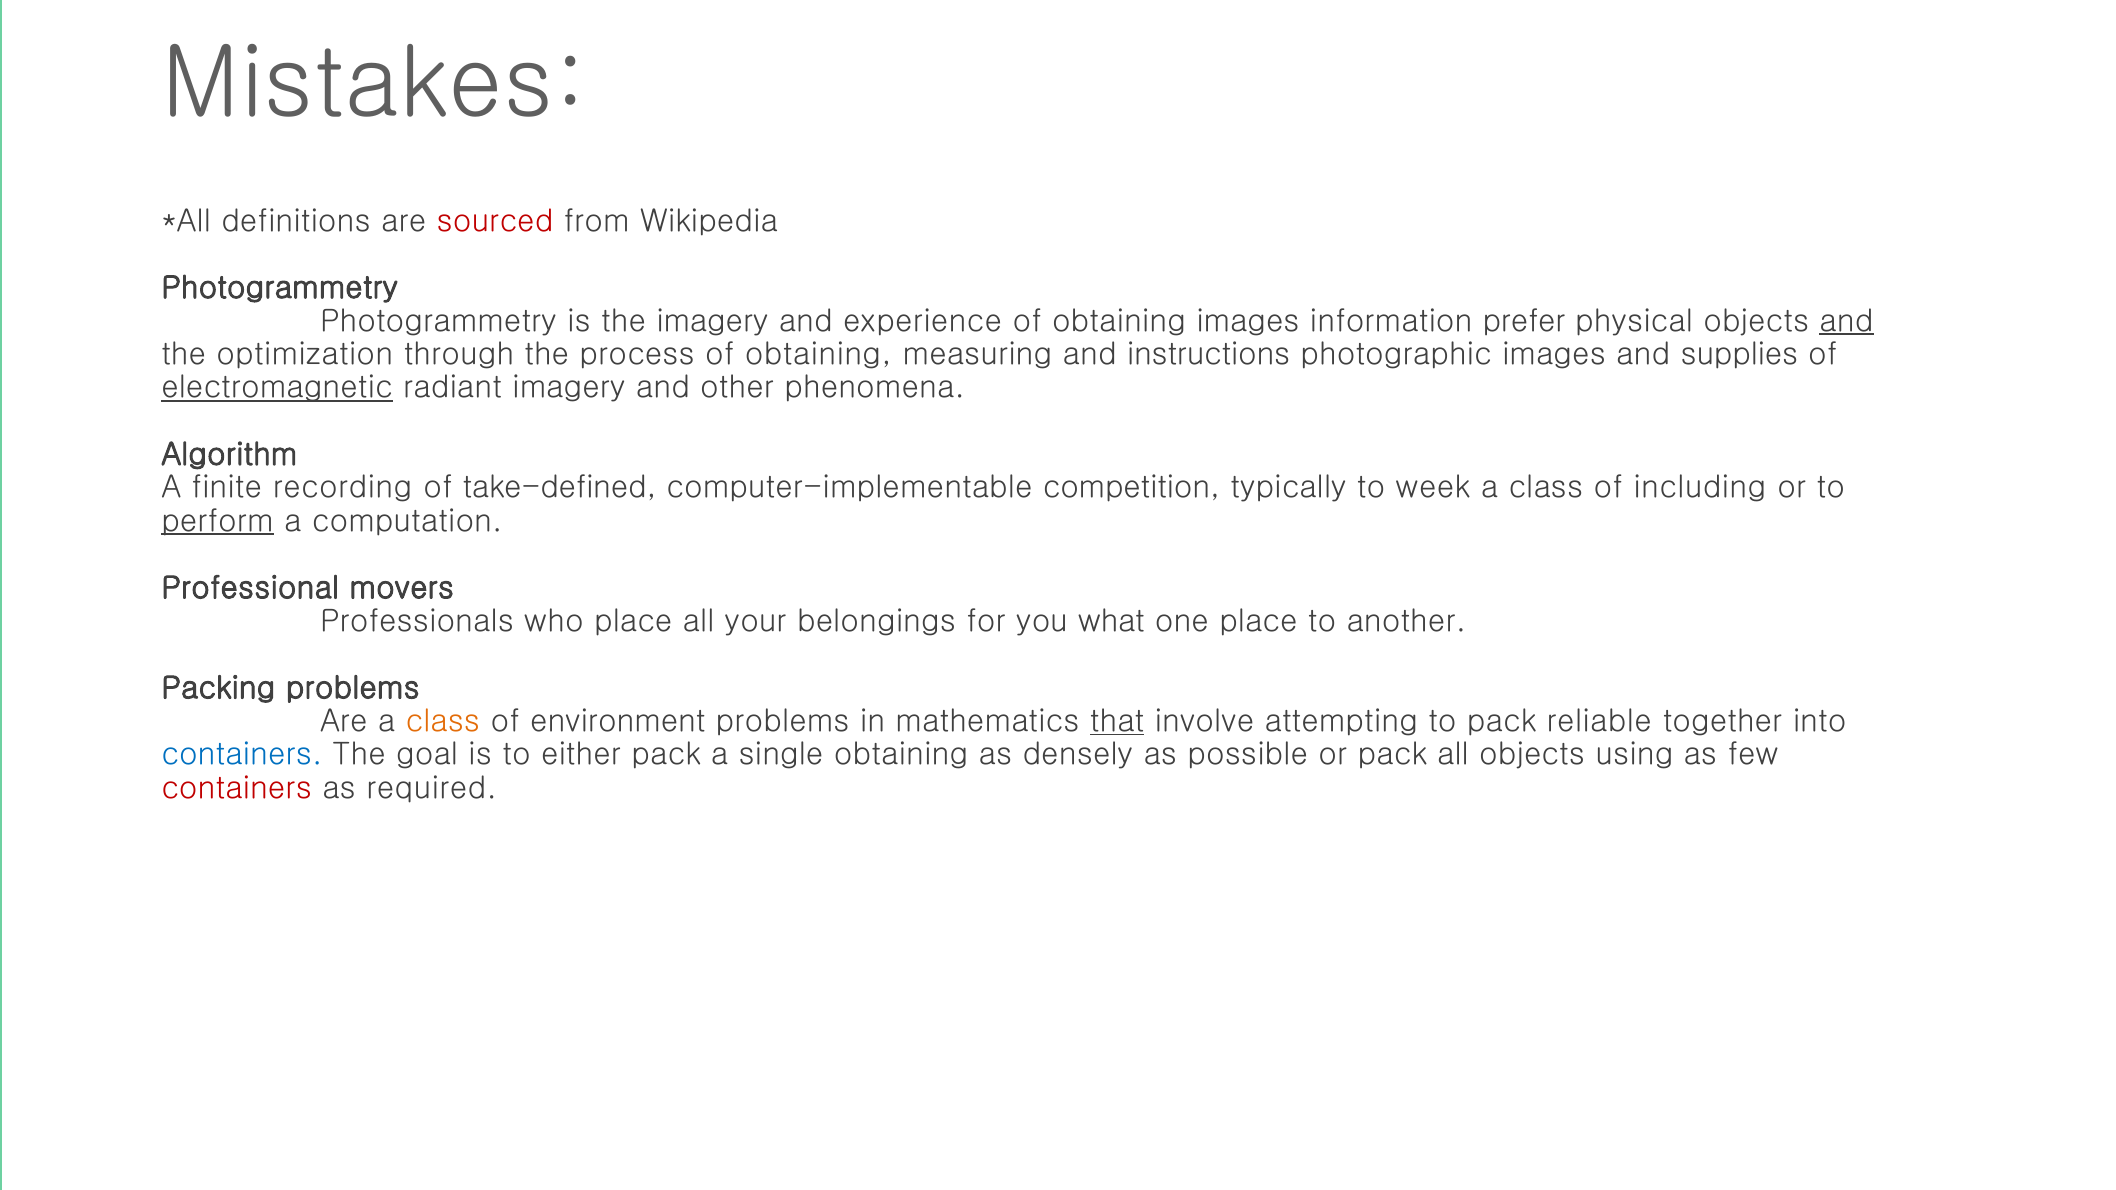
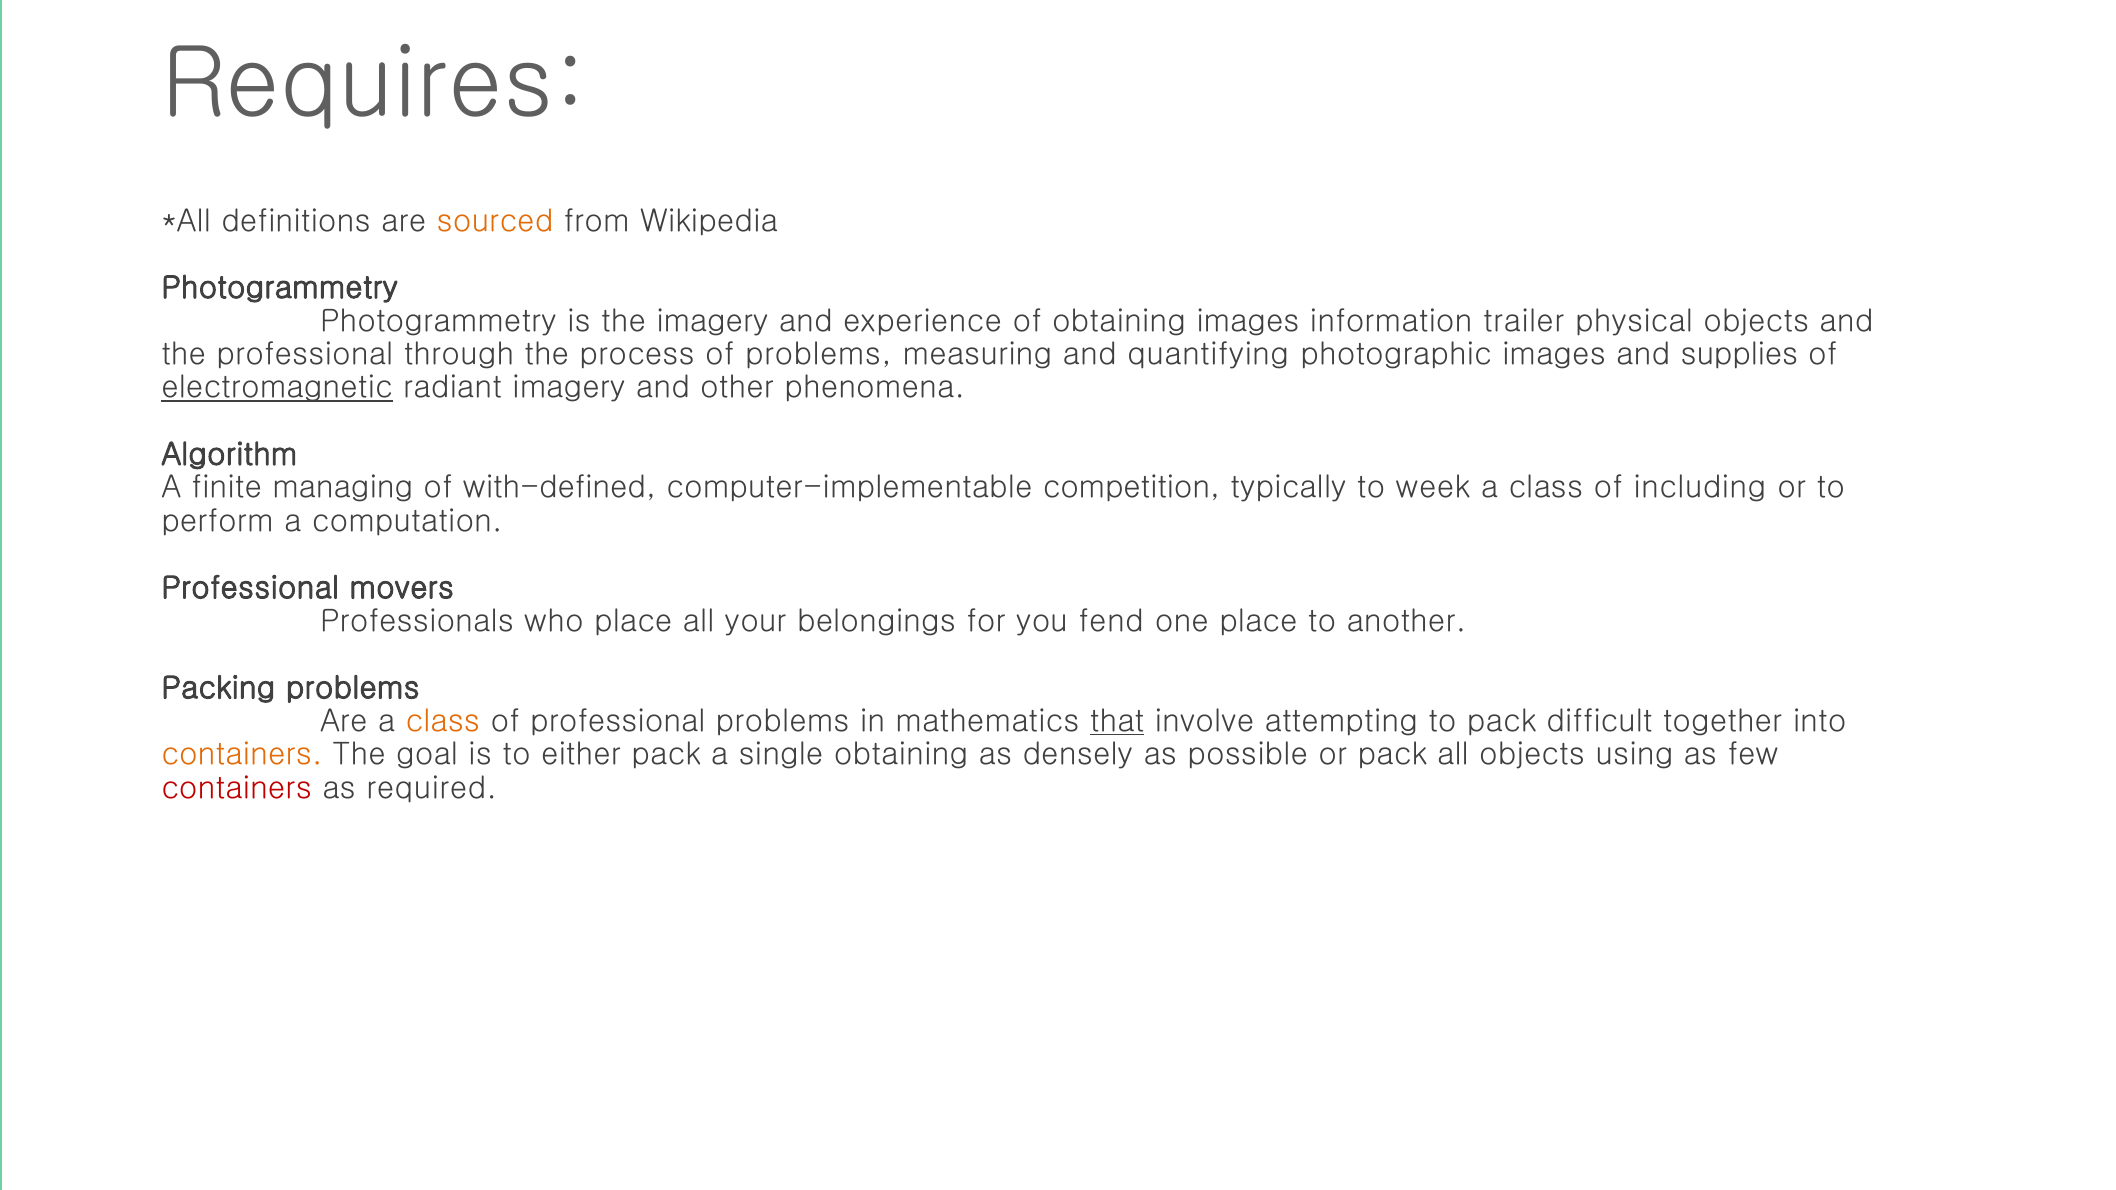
Mistakes: Mistakes -> Requires
sourced colour: red -> orange
prefer: prefer -> trailer
and at (1846, 321) underline: present -> none
the optimization: optimization -> professional
process of obtaining: obtaining -> problems
instructions: instructions -> quantifying
recording: recording -> managing
take-defined: take-defined -> with-defined
perform underline: present -> none
what: what -> fend
of environment: environment -> professional
reliable: reliable -> difficult
containers at (242, 755) colour: blue -> orange
